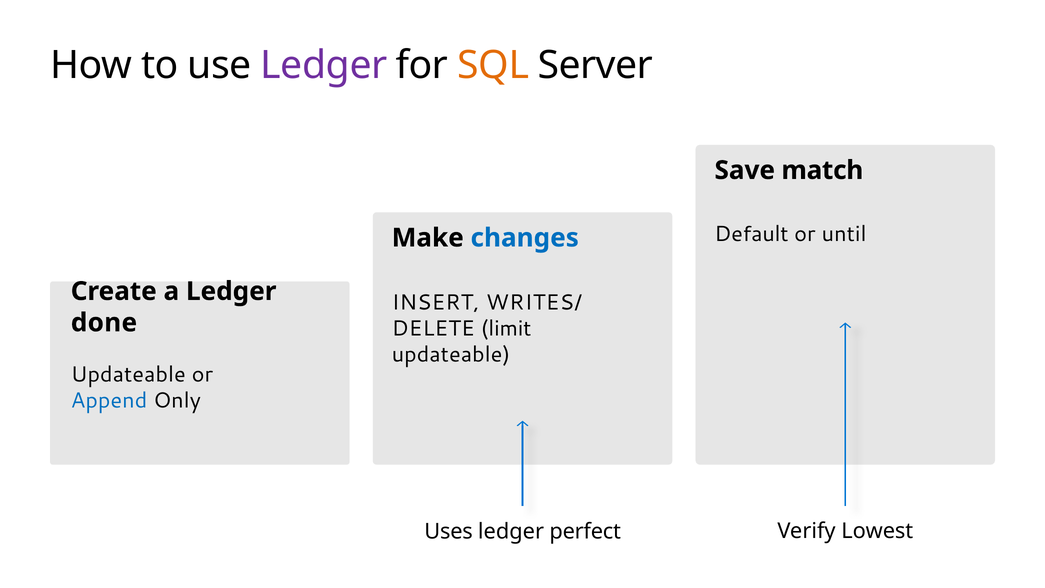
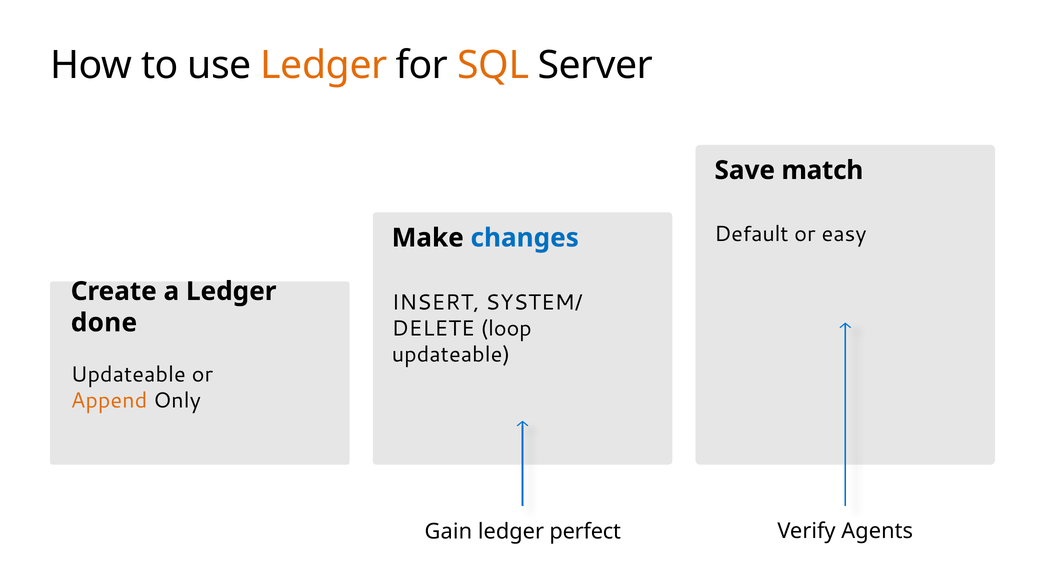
Ledger at (324, 65) colour: purple -> orange
until: until -> easy
WRITES/: WRITES/ -> SYSTEM/
limit: limit -> loop
Append colour: blue -> orange
Uses: Uses -> Gain
Lowest: Lowest -> Agents
